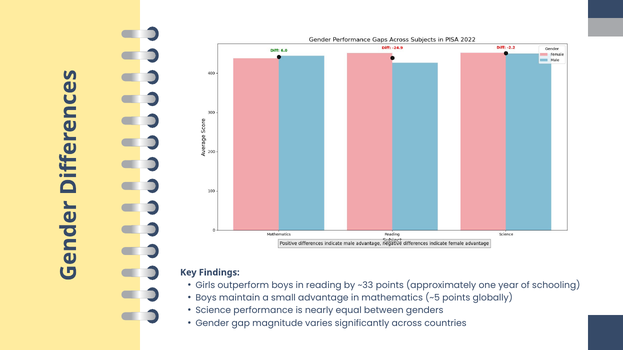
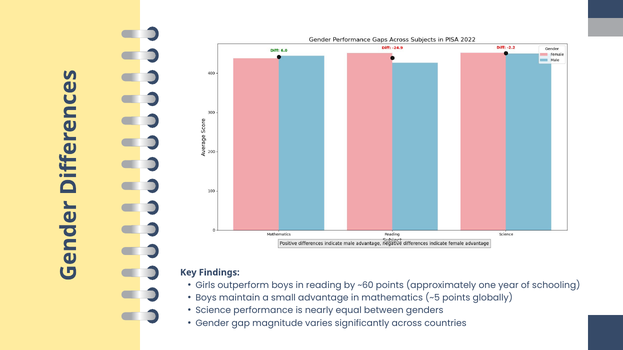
~33: ~33 -> ~60
